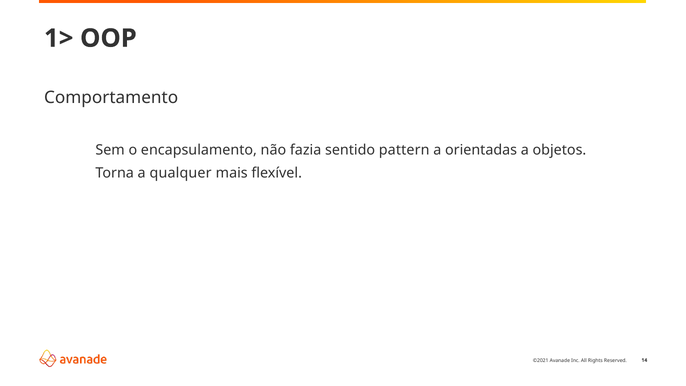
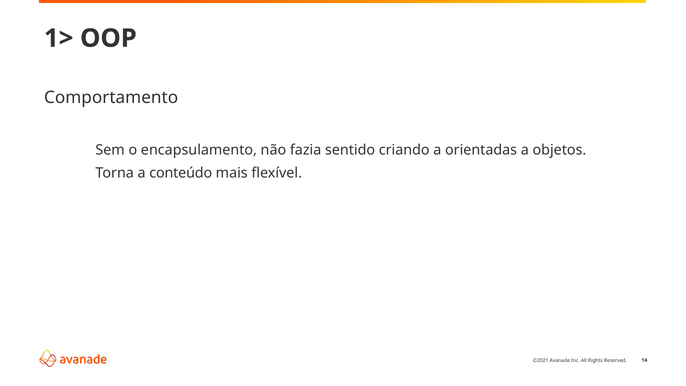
pattern: pattern -> criando
qualquer: qualquer -> conteúdo
